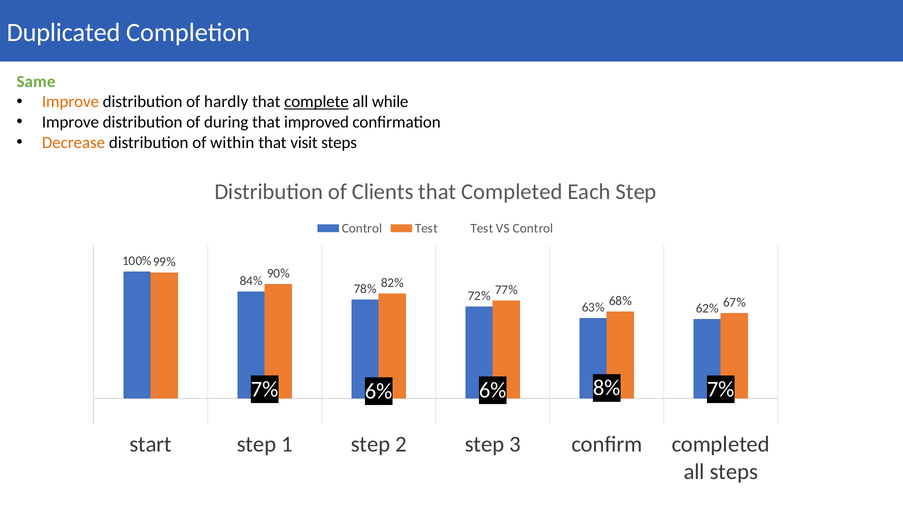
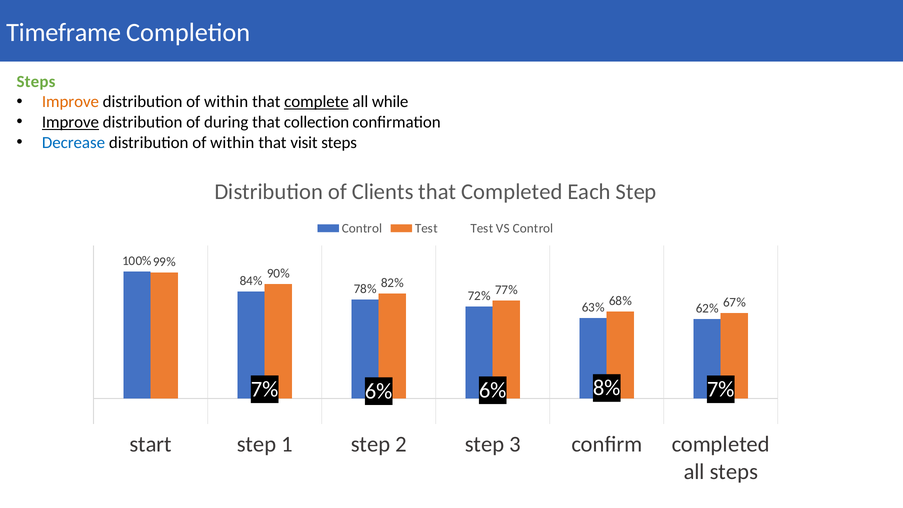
Duplicated: Duplicated -> Timeframe
Same at (36, 82): Same -> Steps
hardly at (226, 102): hardly -> within
Improve at (70, 122) underline: none -> present
improved: improved -> collection
Decrease colour: orange -> blue
